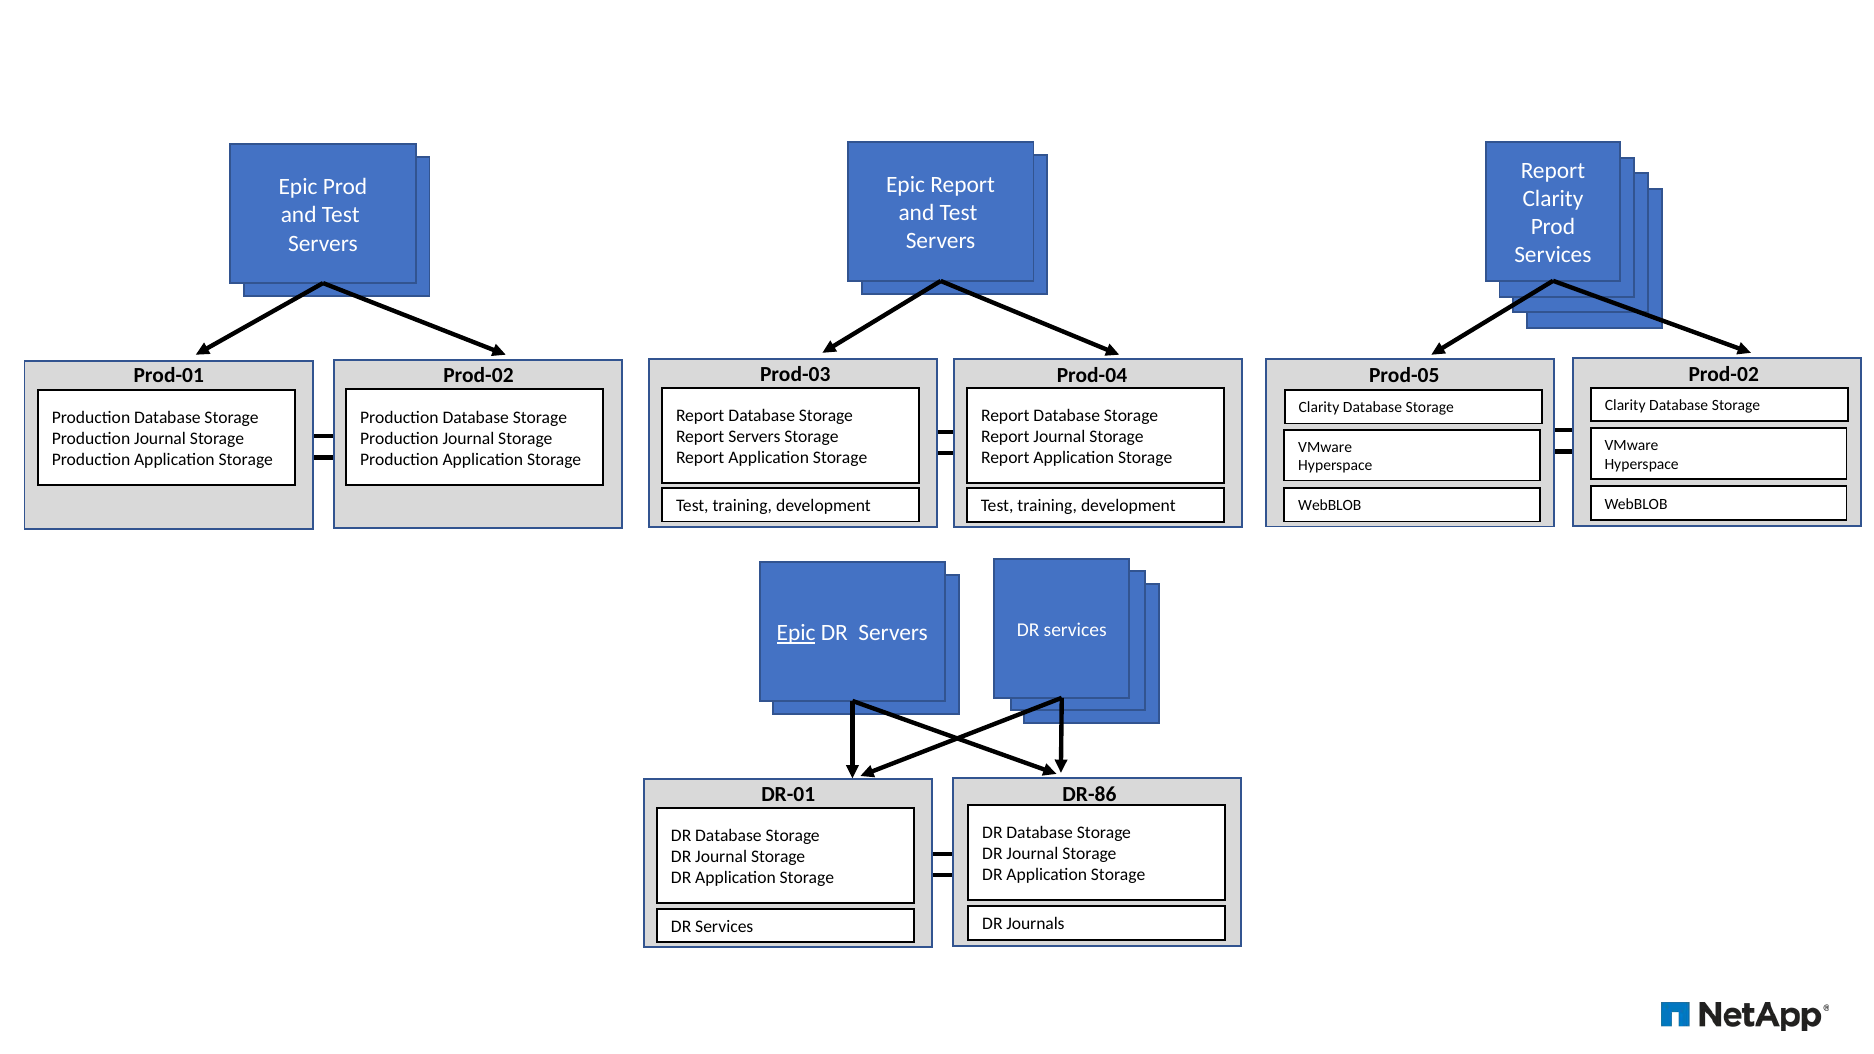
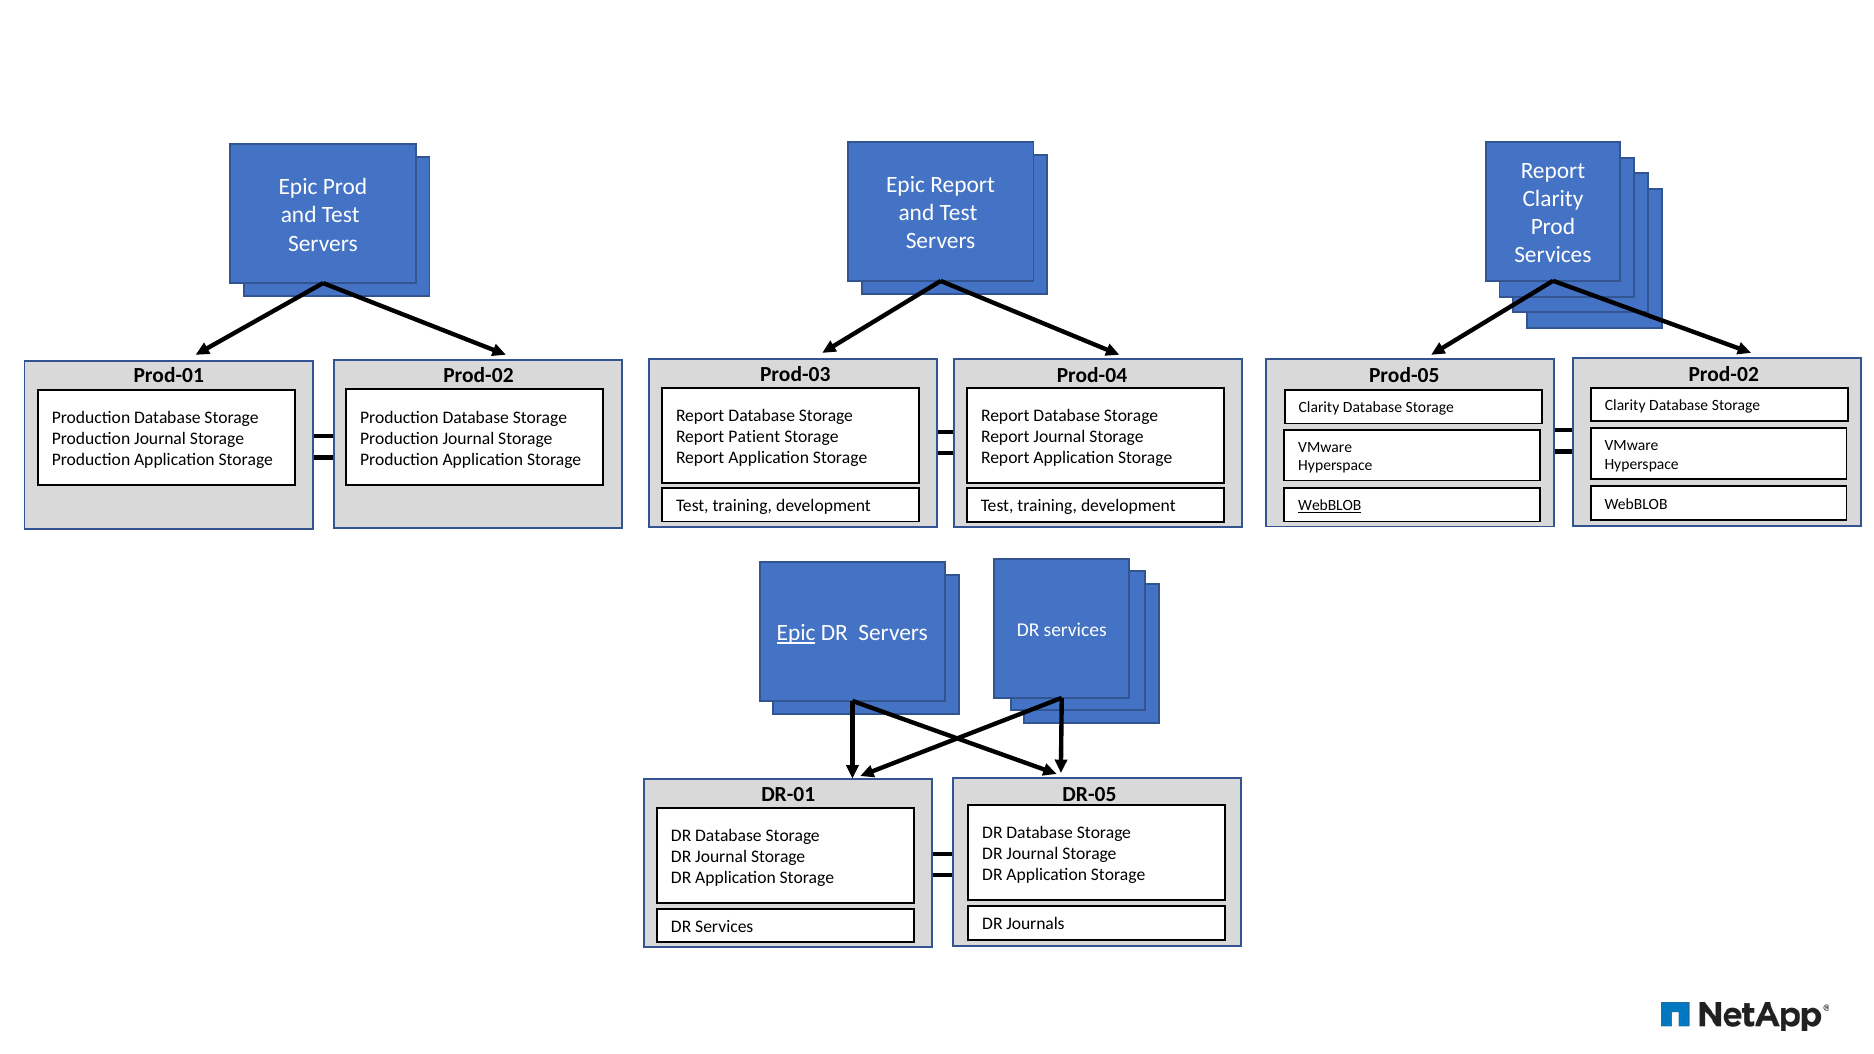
Report Servers: Servers -> Patient
WebBLOB at (1330, 506) underline: none -> present
DR-86: DR-86 -> DR-05
